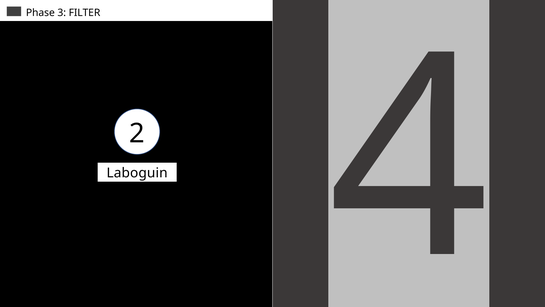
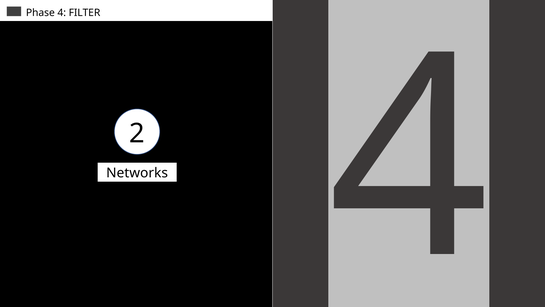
Phase 3: 3 -> 4
Laboguin: Laboguin -> Networks
